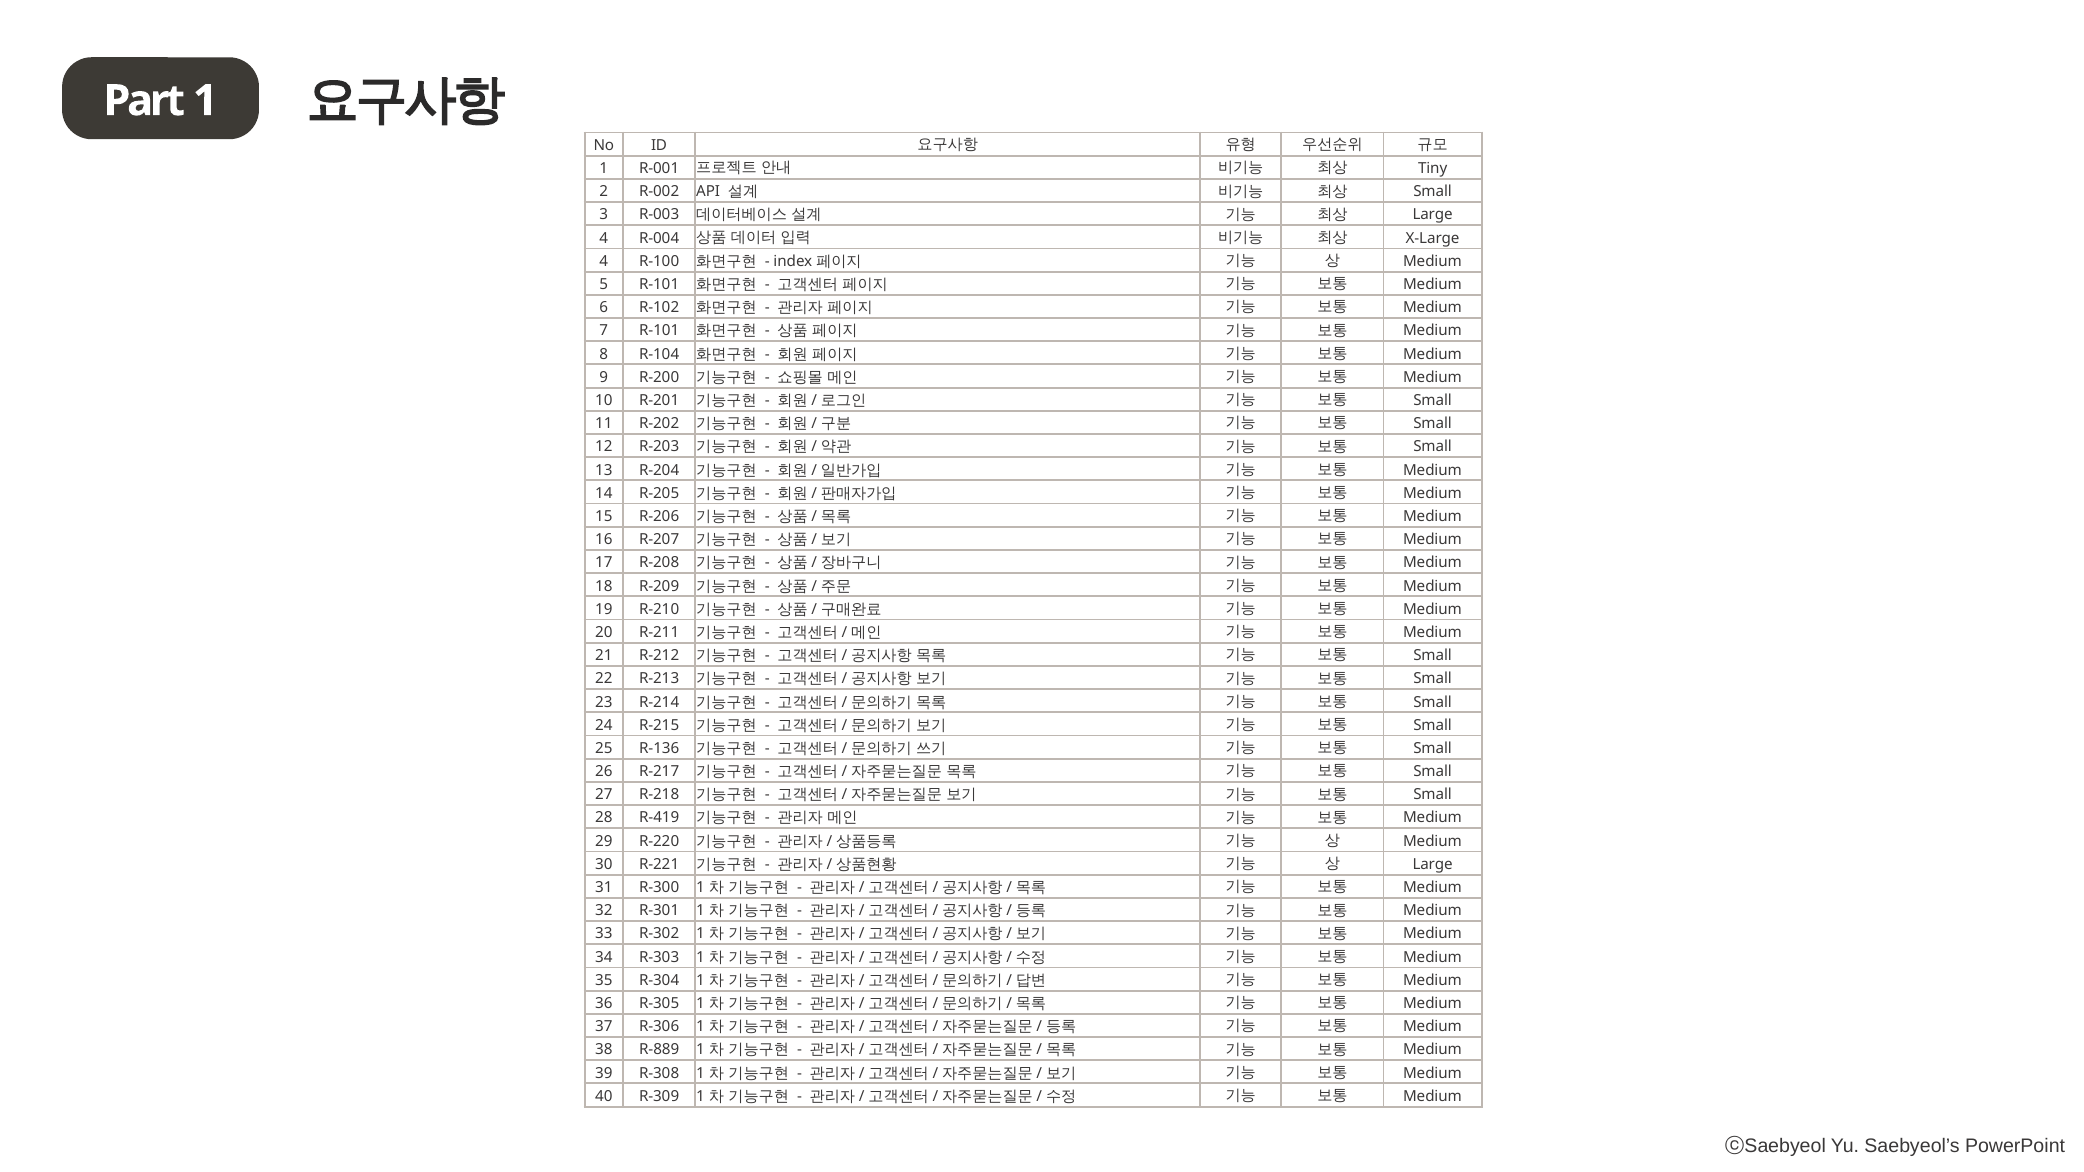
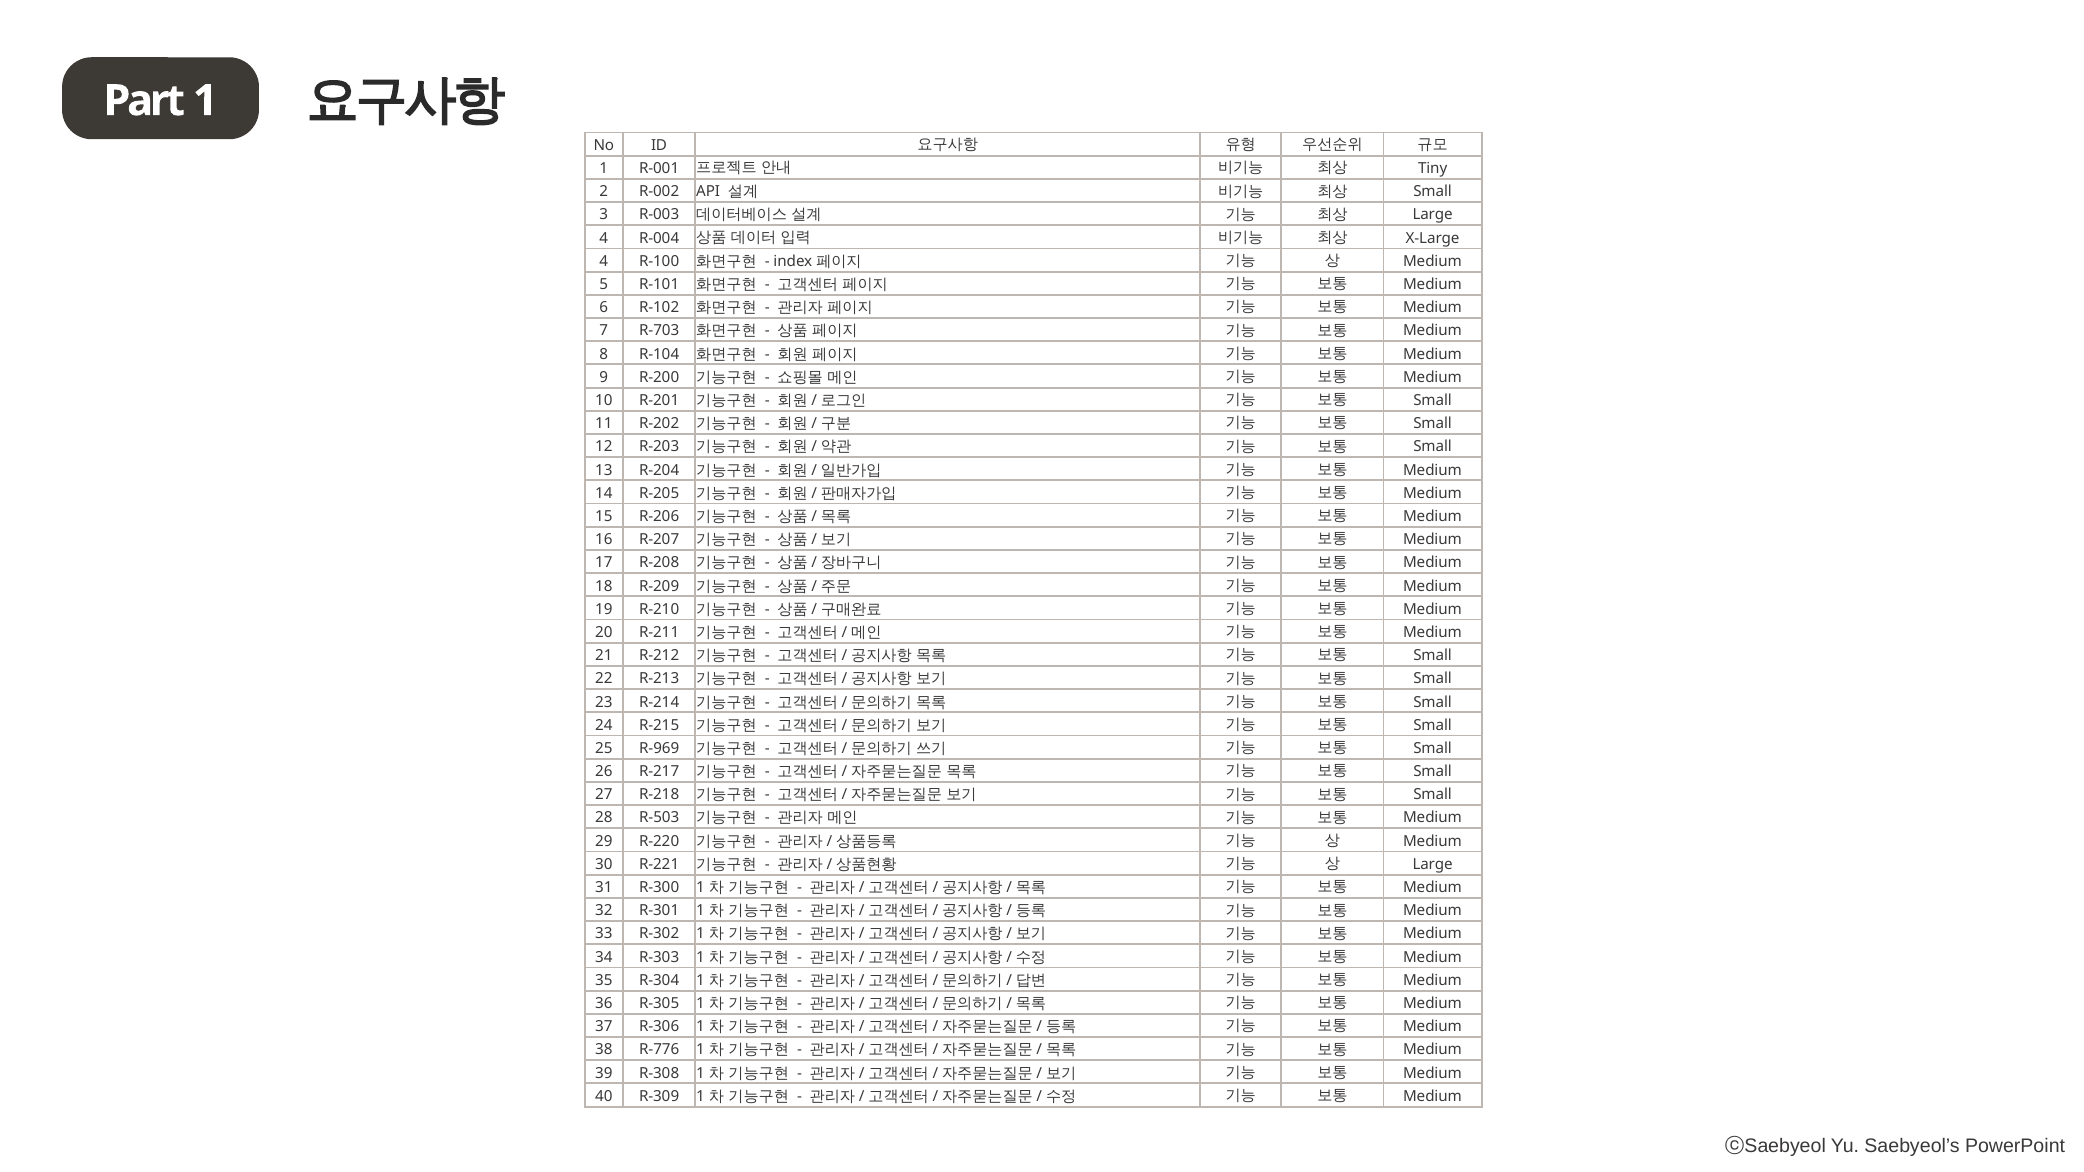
7 R-101: R-101 -> R-703
R-136: R-136 -> R-969
R-419: R-419 -> R-503
R-889: R-889 -> R-776
